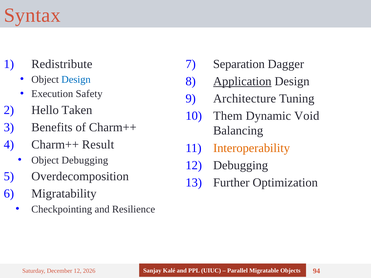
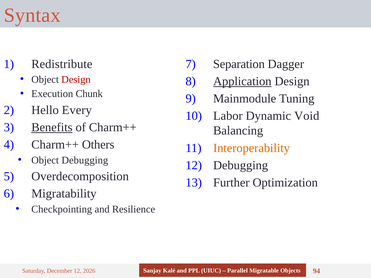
Design at (76, 80) colour: blue -> red
Safety: Safety -> Chunk
Architecture: Architecture -> Mainmodule
Taken: Taken -> Every
Them: Them -> Labor
Benefits underline: none -> present
Result: Result -> Others
